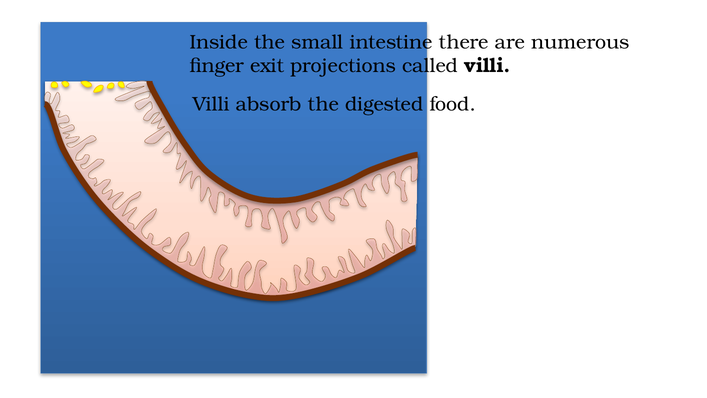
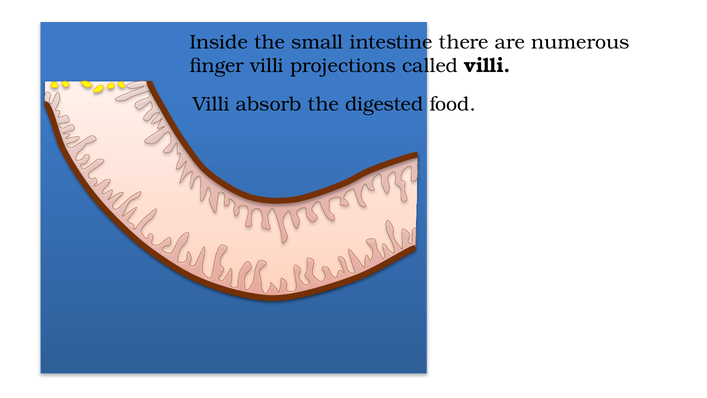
finger exit: exit -> villi
